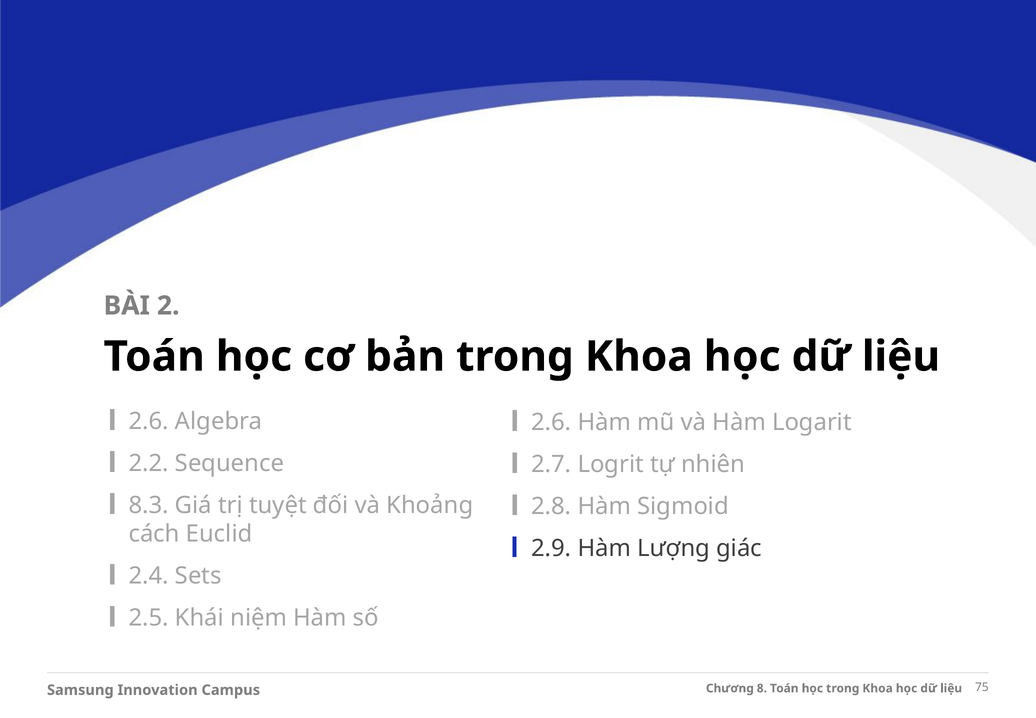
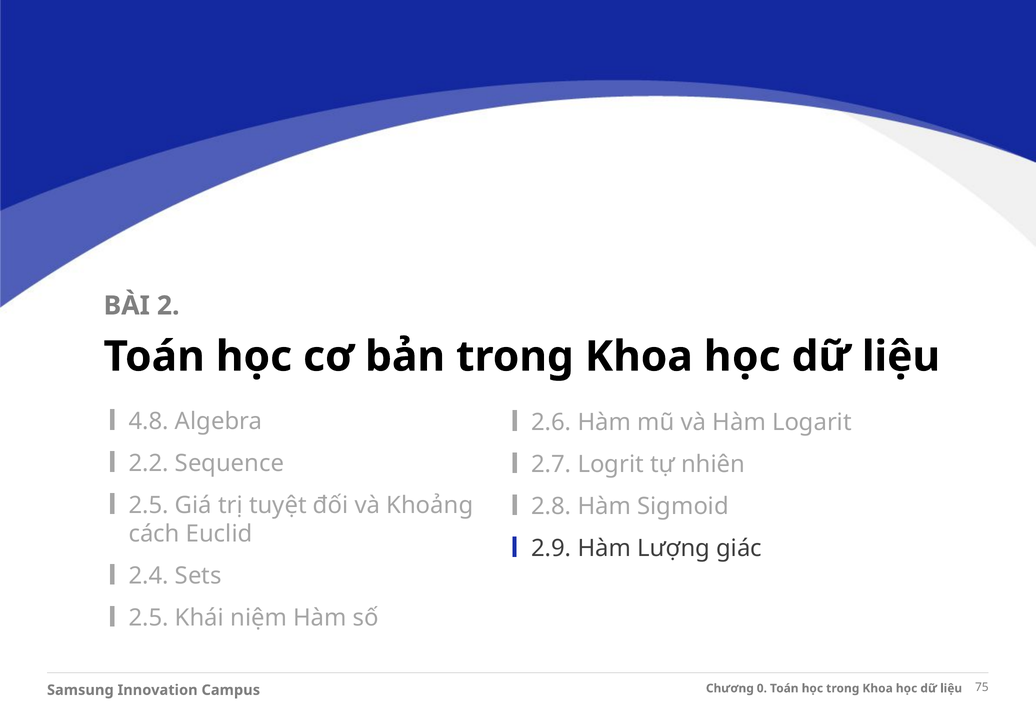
2.6 at (149, 421): 2.6 -> 4.8
8.3 at (149, 505): 8.3 -> 2.5
8: 8 -> 0
